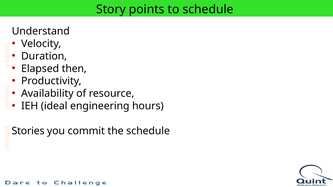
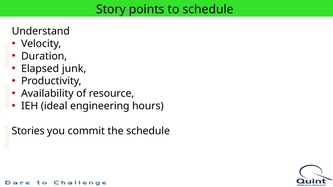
then: then -> junk
